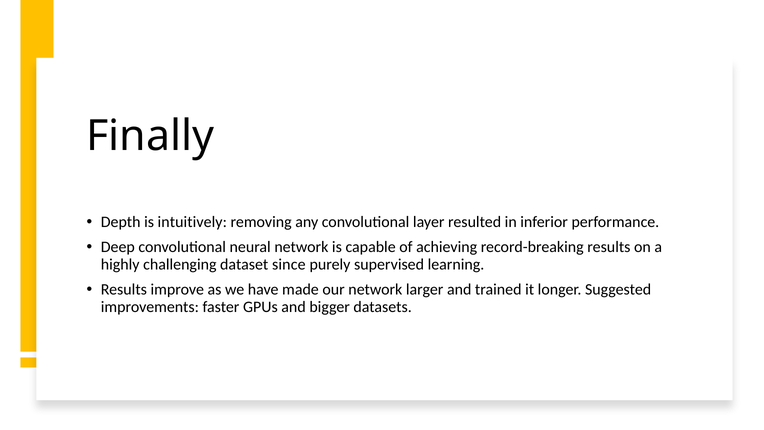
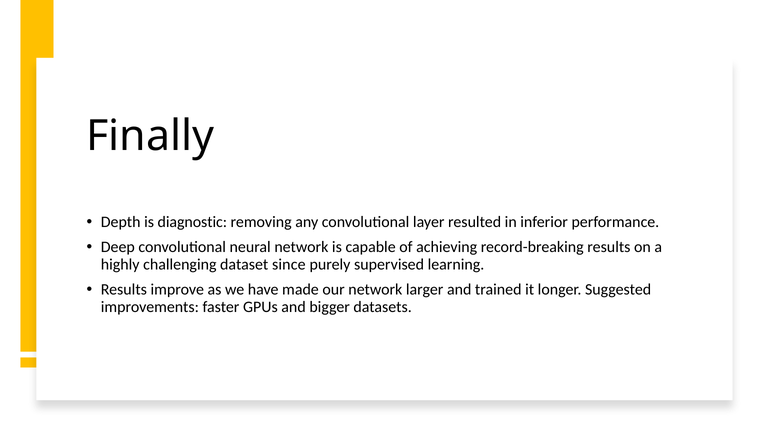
intuitively: intuitively -> diagnostic
